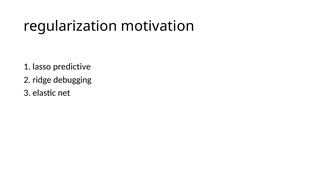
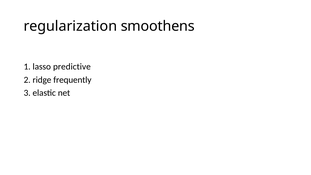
motivation: motivation -> smoothens
debugging: debugging -> frequently
